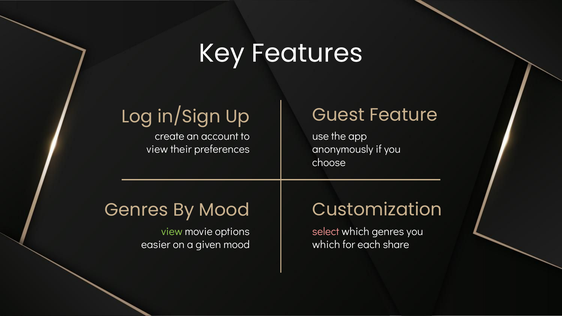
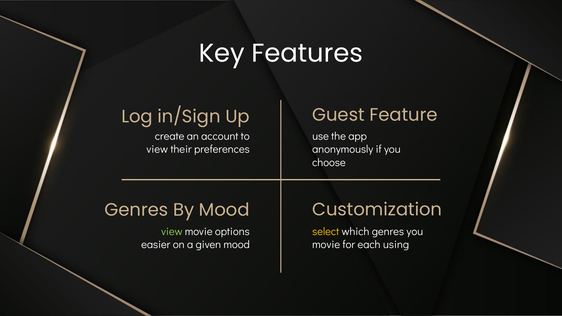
select colour: pink -> yellow
which at (326, 245): which -> movie
share: share -> using
